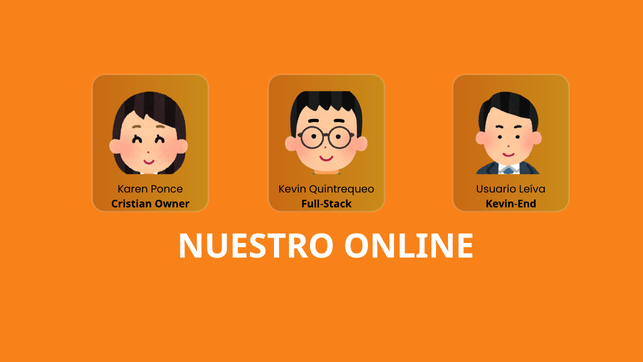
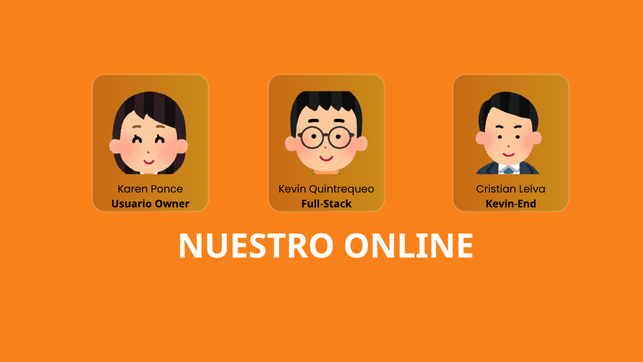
Usuario: Usuario -> Cristian
Cristian: Cristian -> Usuario
